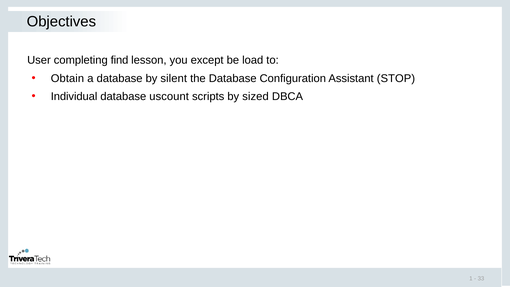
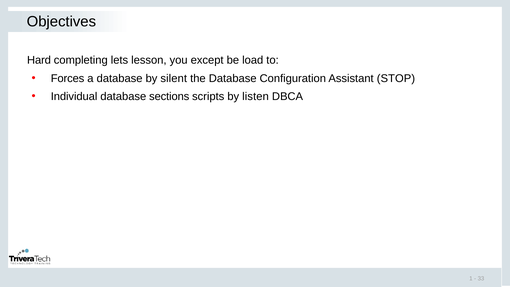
User: User -> Hard
find: find -> lets
Obtain: Obtain -> Forces
uscount: uscount -> sections
sized: sized -> listen
